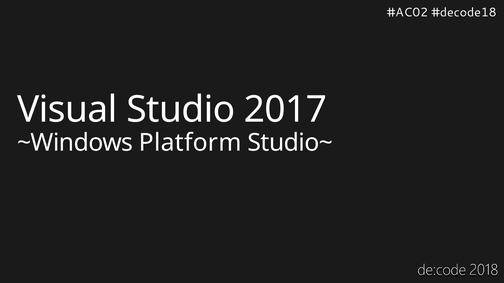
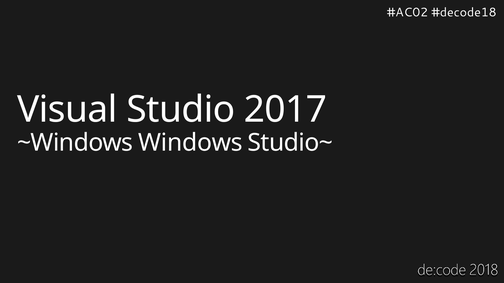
Platform: Platform -> Windows
